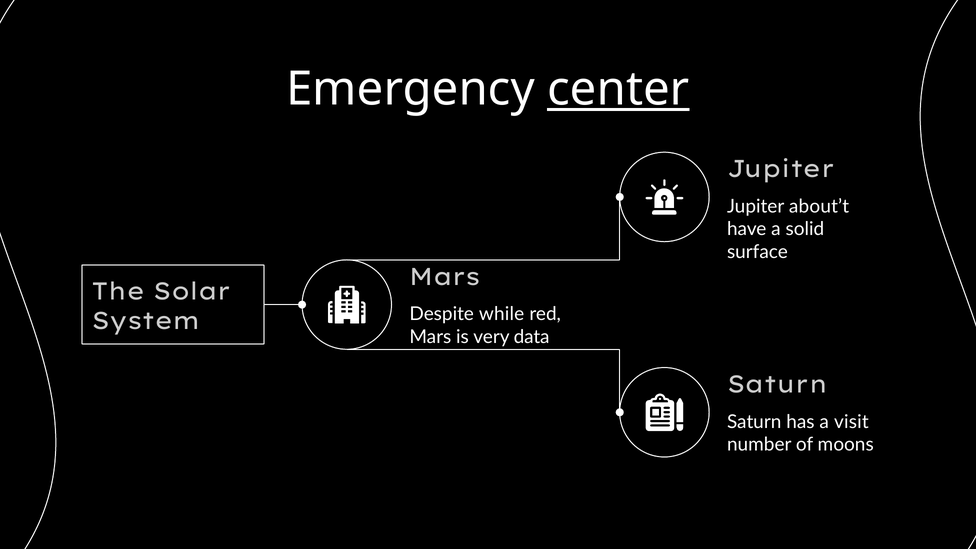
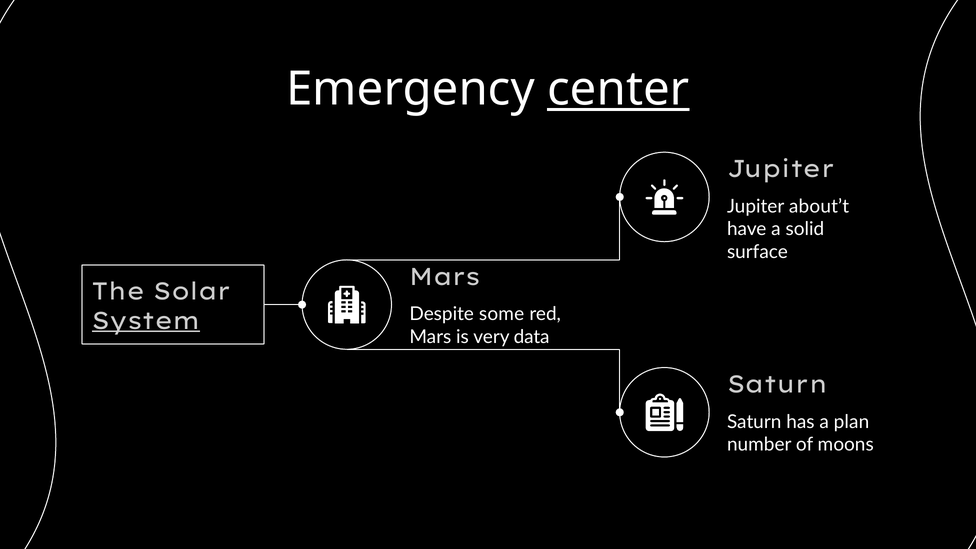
while: while -> some
System underline: none -> present
visit: visit -> plan
